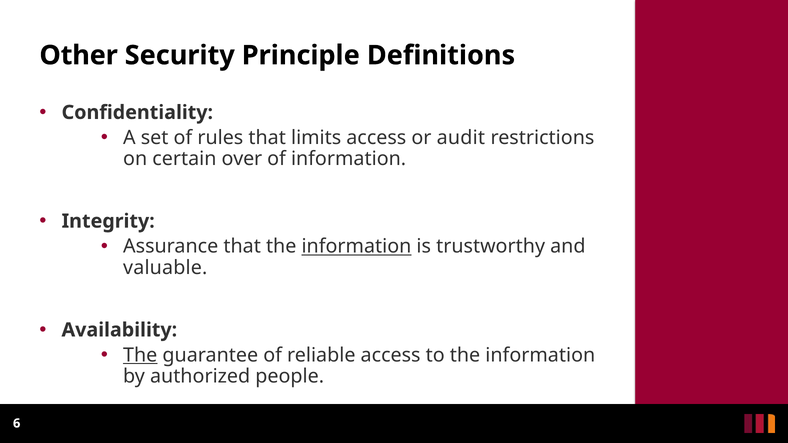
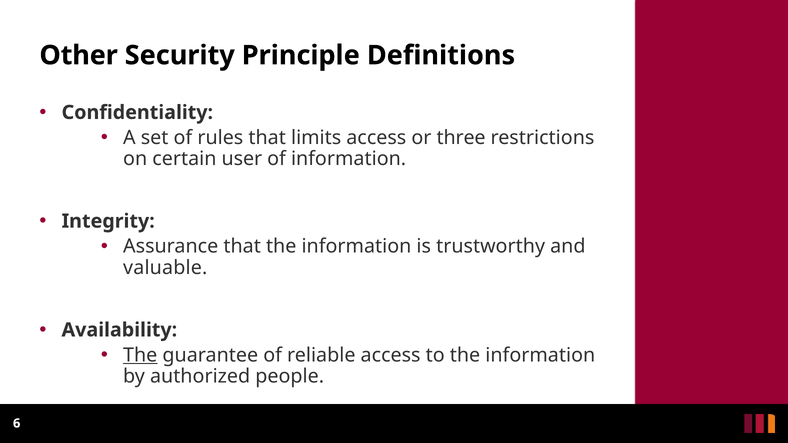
audit: audit -> three
over: over -> user
information at (356, 247) underline: present -> none
